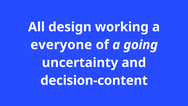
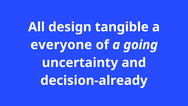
working: working -> tangible
decision-content: decision-content -> decision-already
